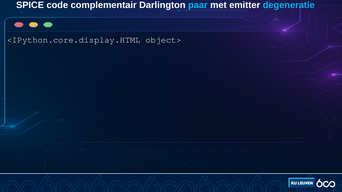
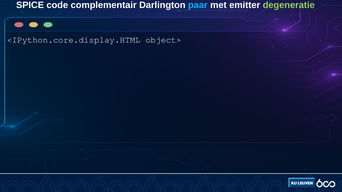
degeneratie colour: light blue -> light green
